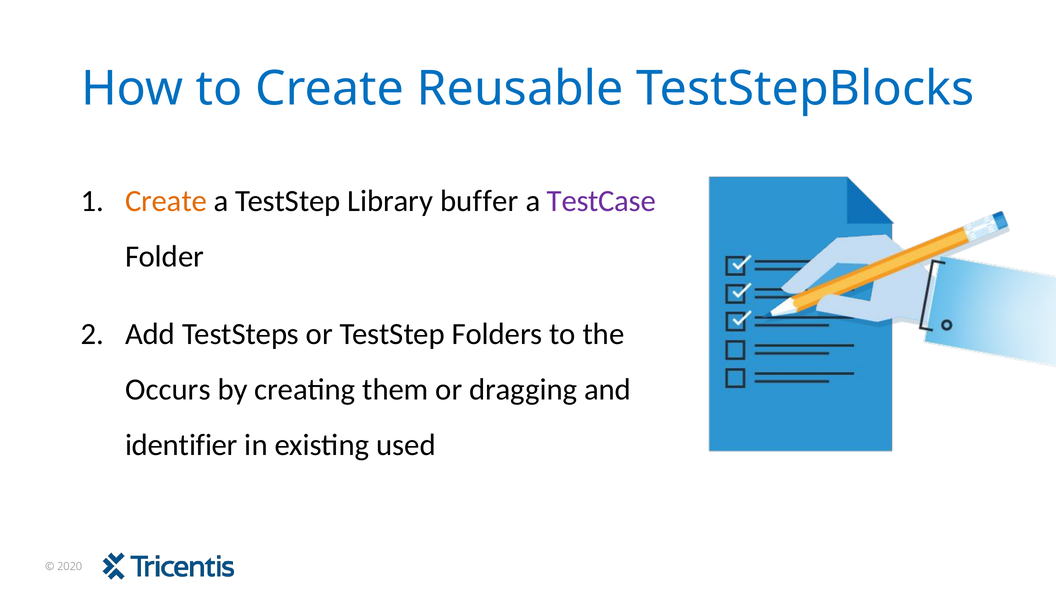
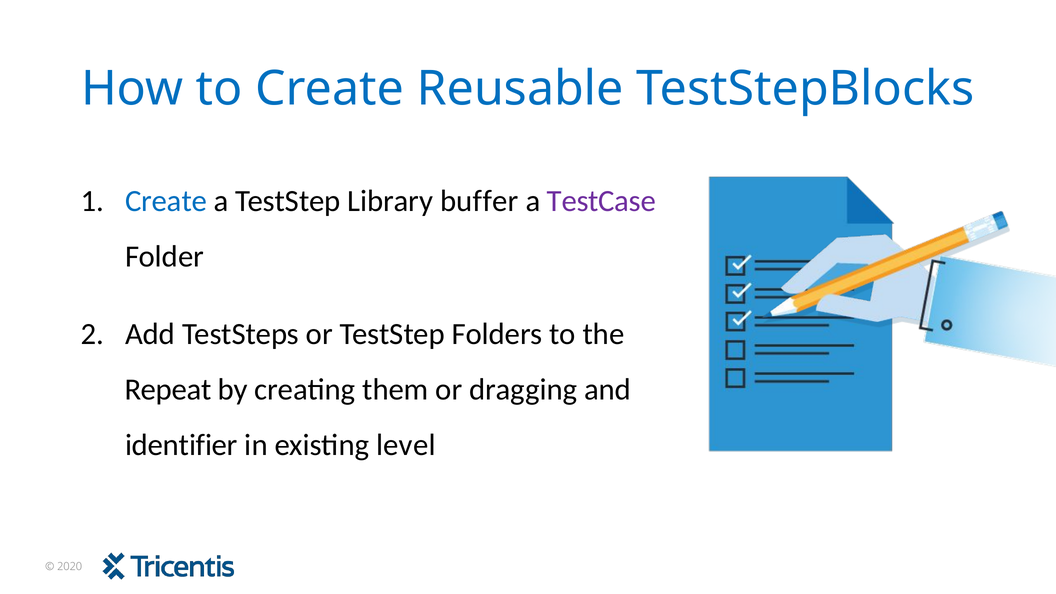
Create at (166, 201) colour: orange -> blue
Occurs: Occurs -> Repeat
used: used -> level
